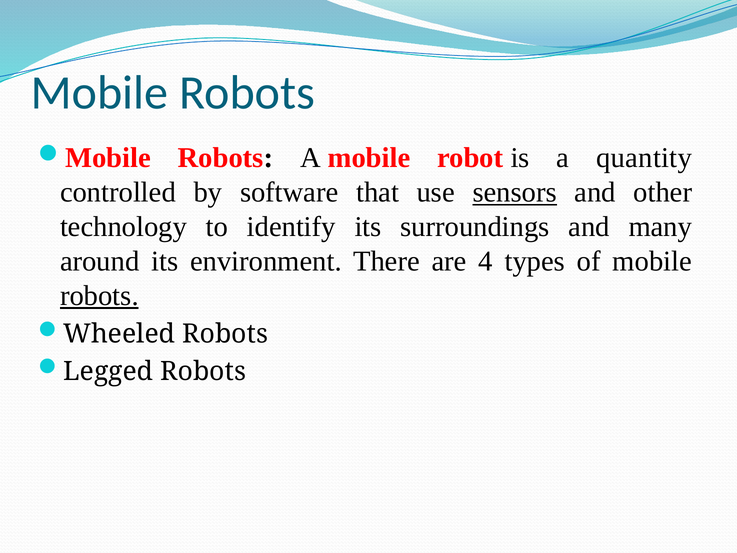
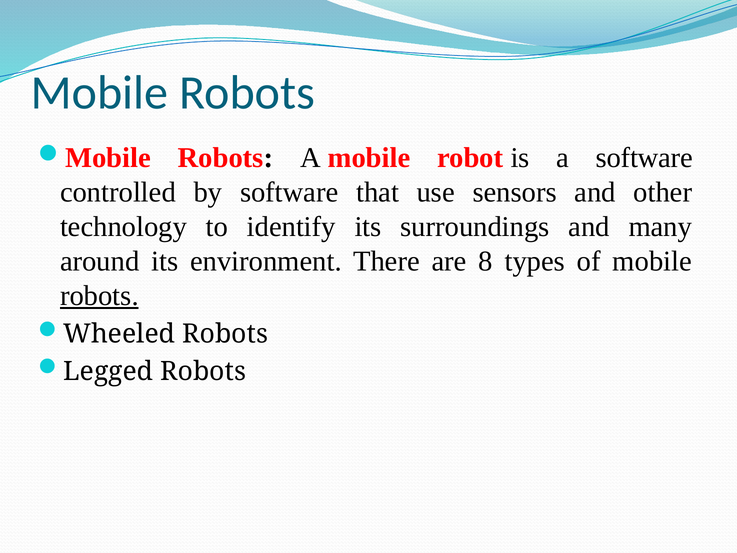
a quantity: quantity -> software
sensors underline: present -> none
4: 4 -> 8
